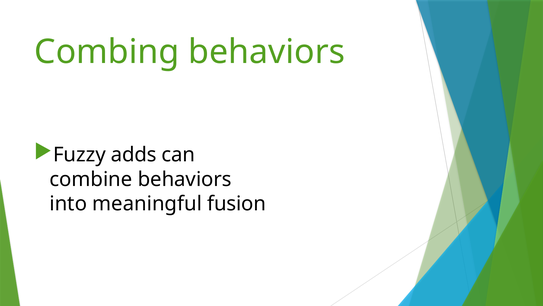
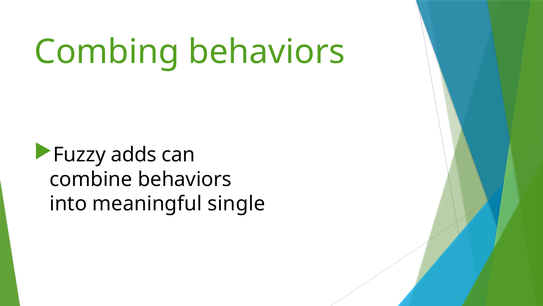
fusion: fusion -> single
